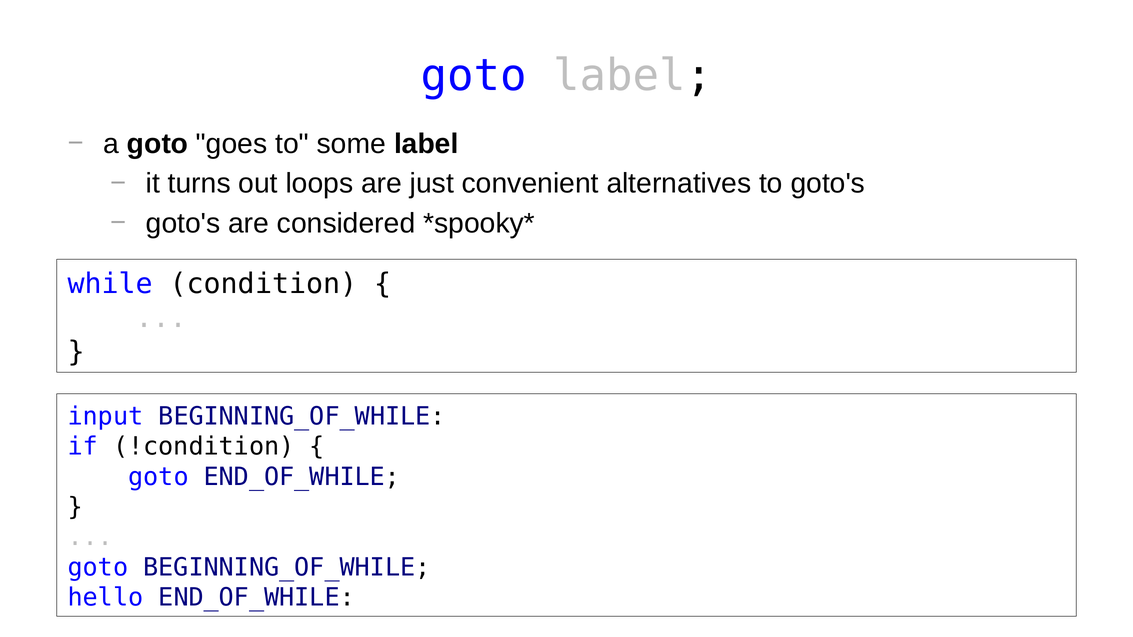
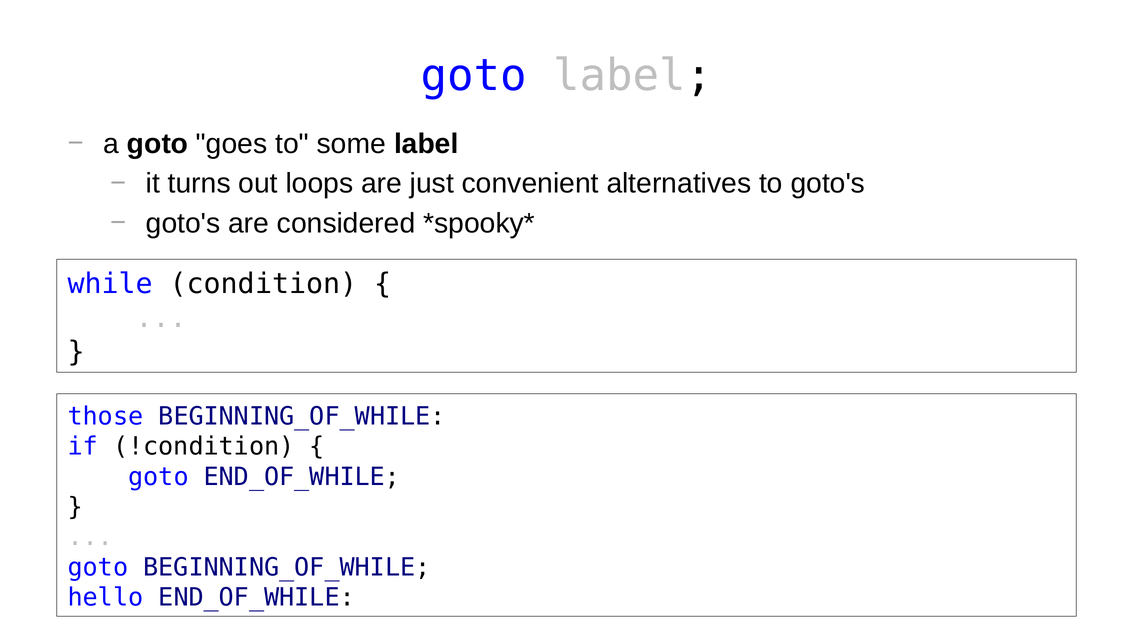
input: input -> those
